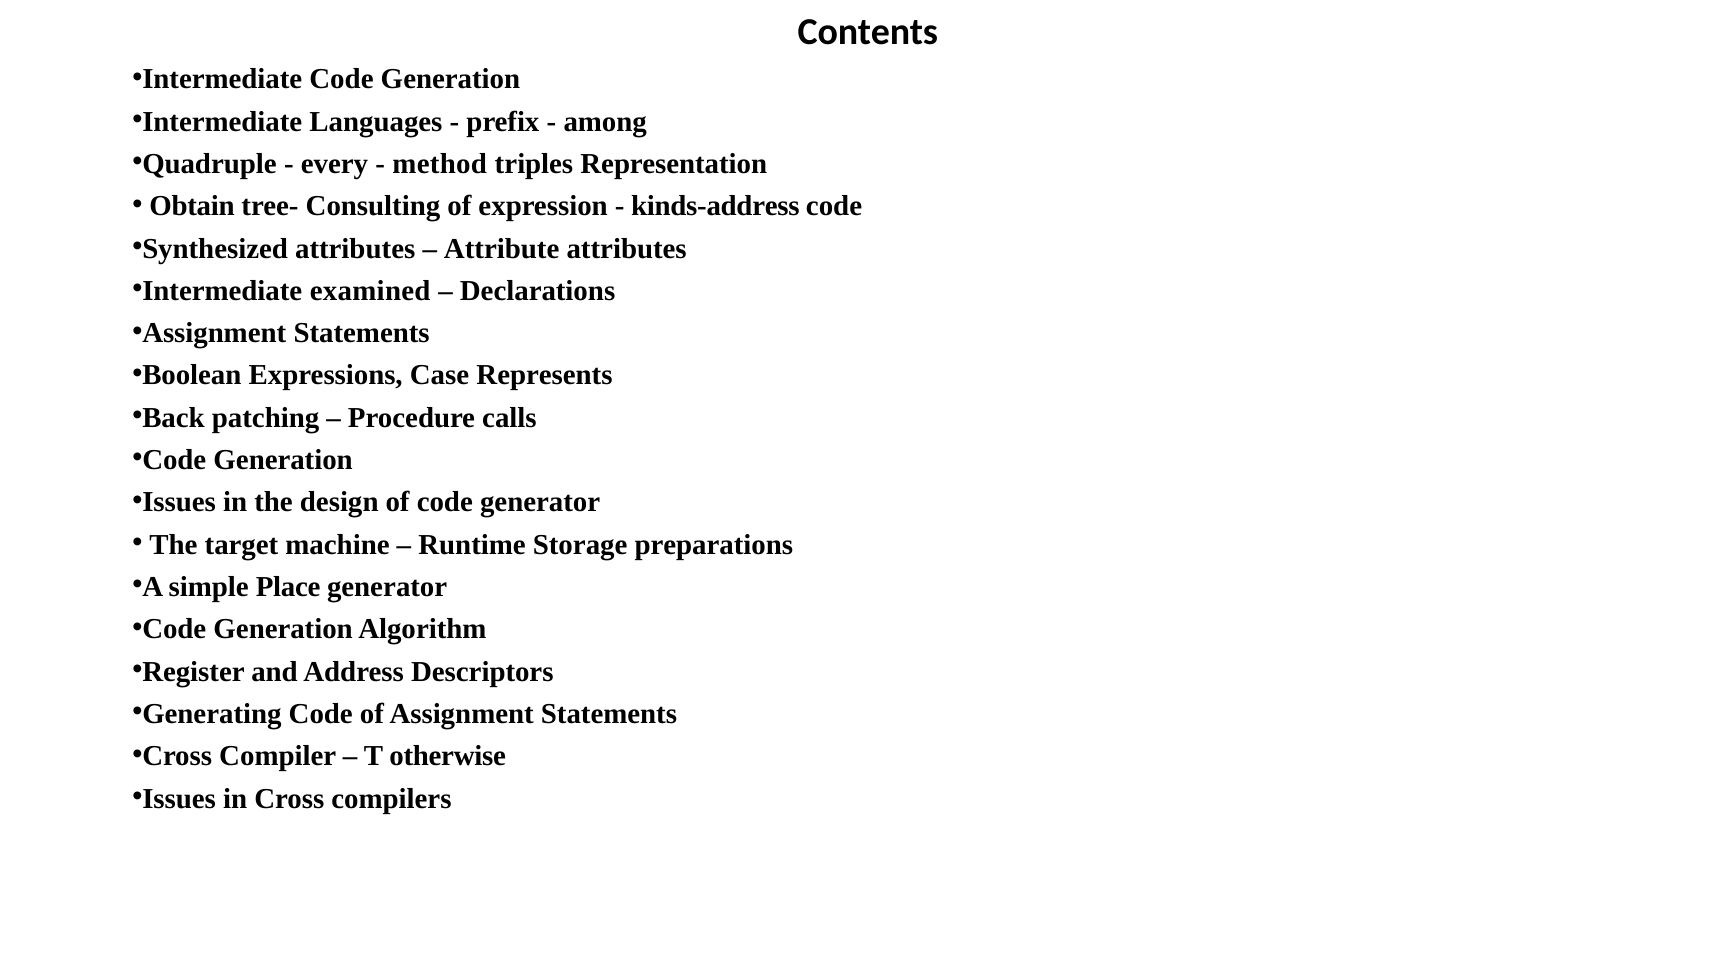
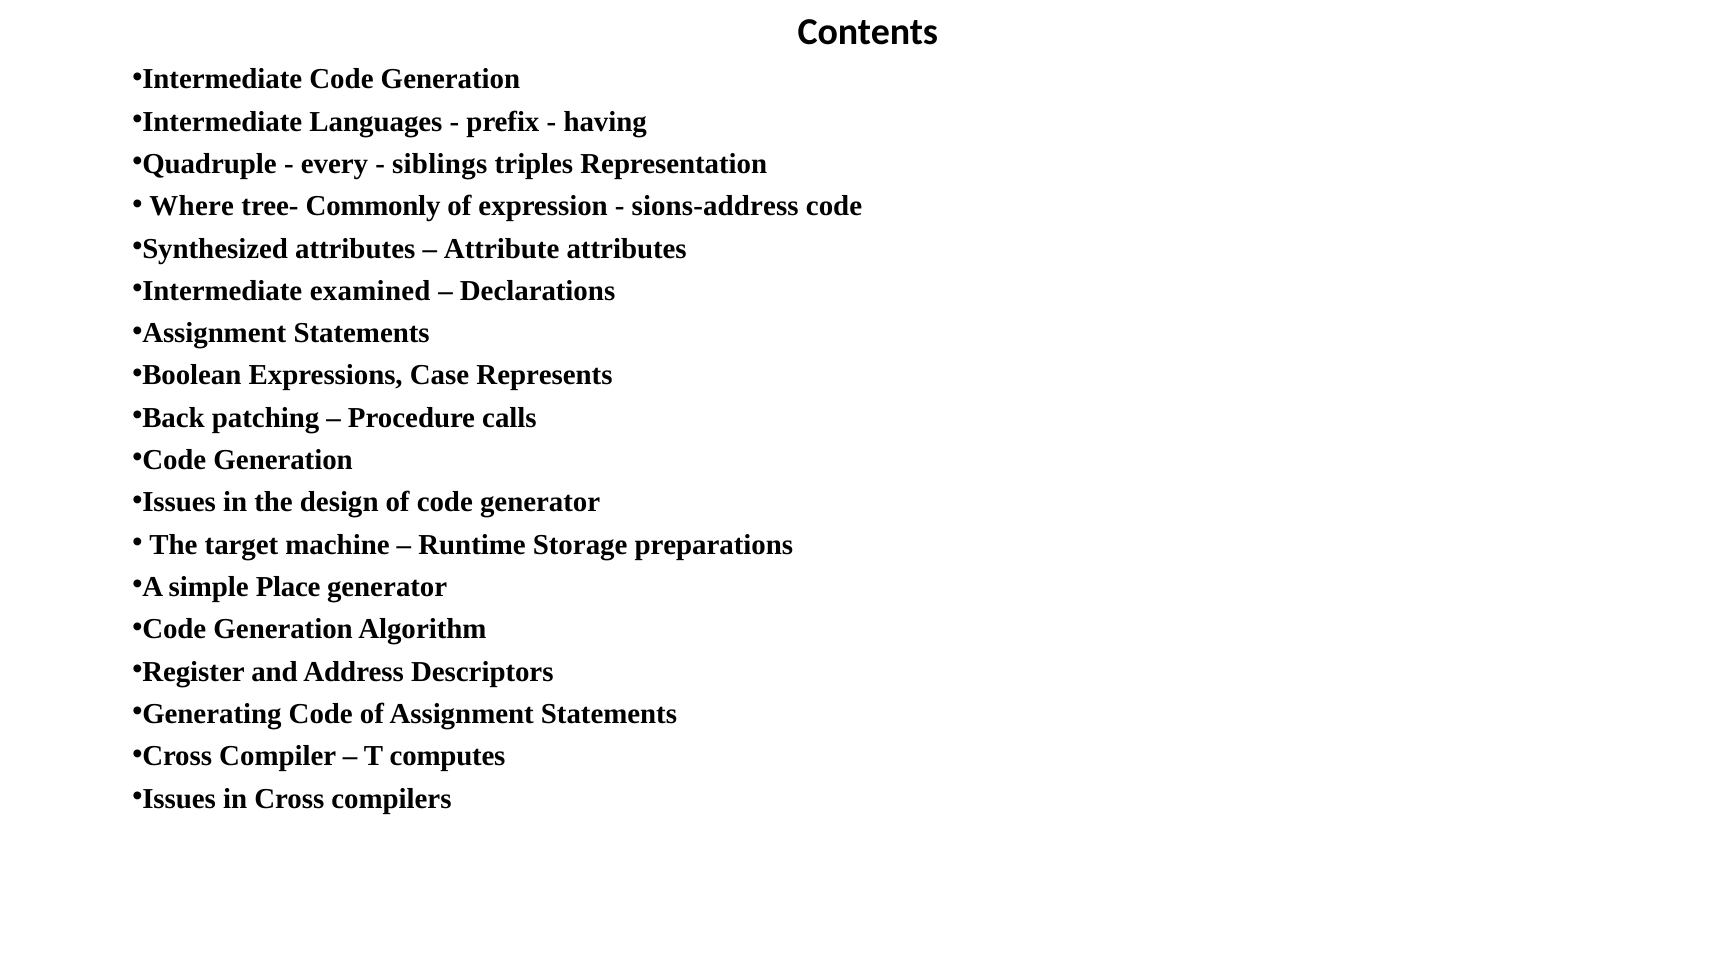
among: among -> having
method: method -> siblings
Obtain: Obtain -> Where
Consulting: Consulting -> Commonly
kinds-address: kinds-address -> sions-address
otherwise: otherwise -> computes
